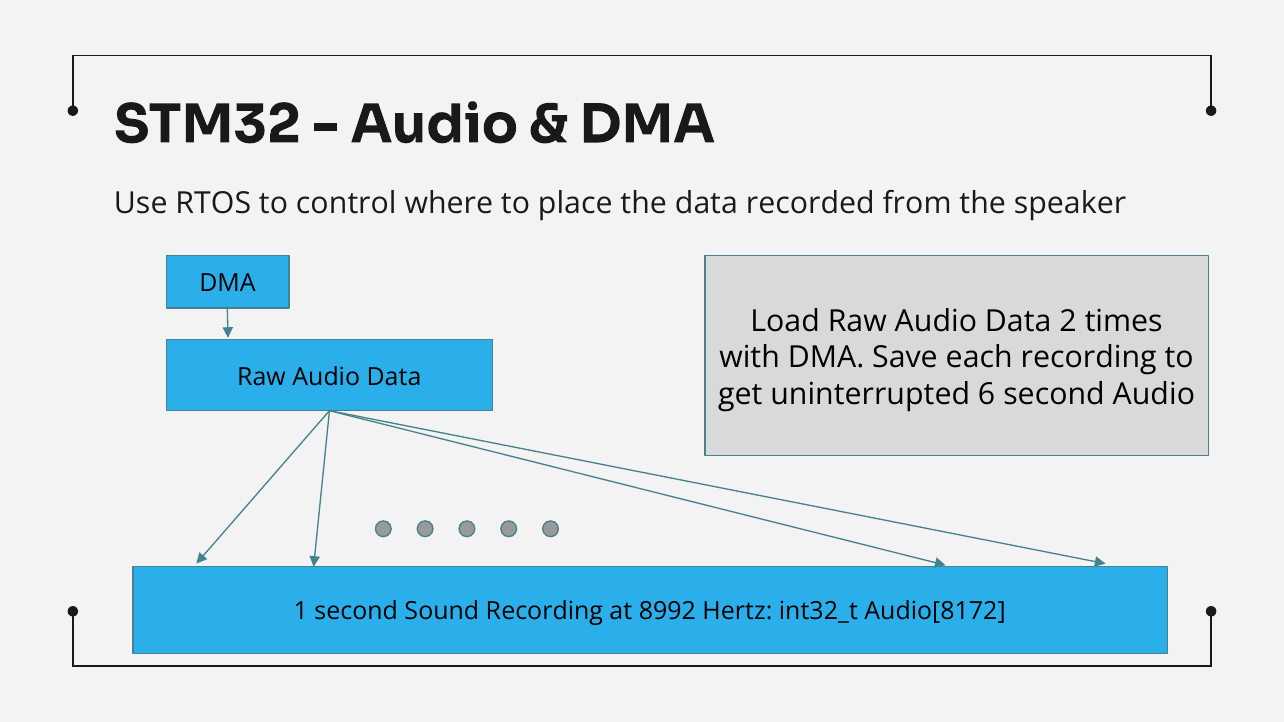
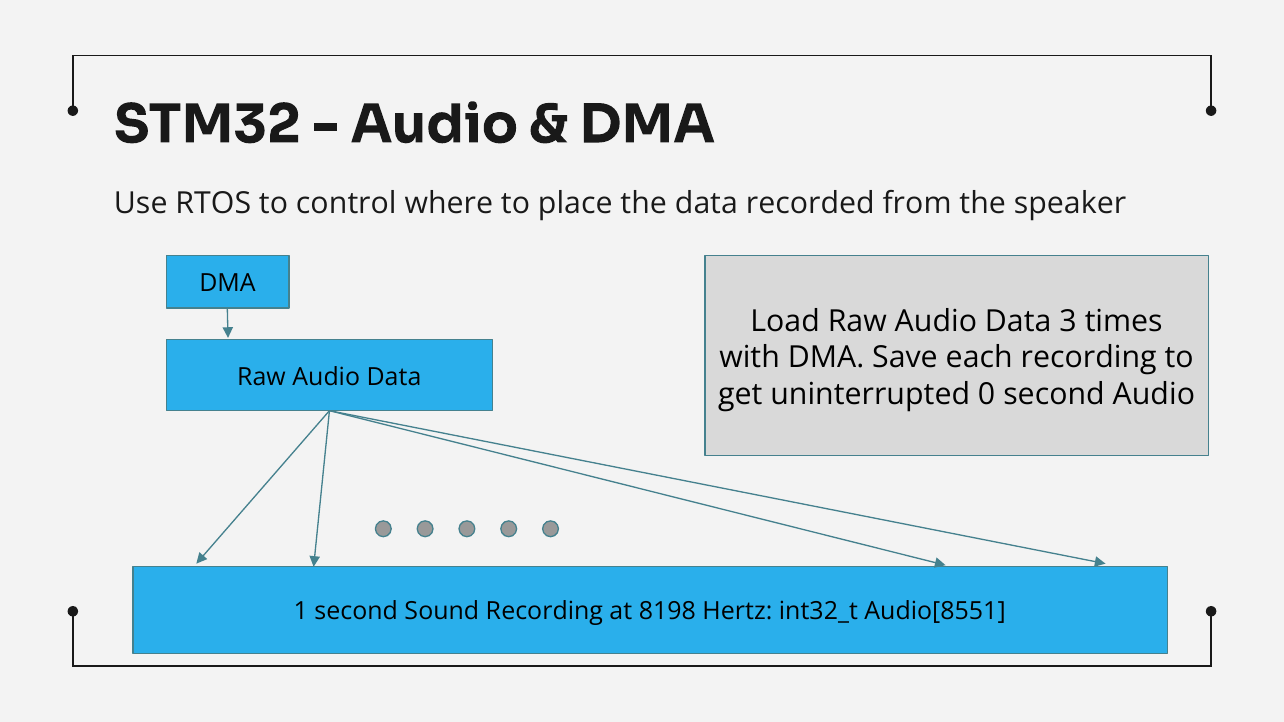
2: 2 -> 3
6: 6 -> 0
8992: 8992 -> 8198
Audio[8172: Audio[8172 -> Audio[8551
